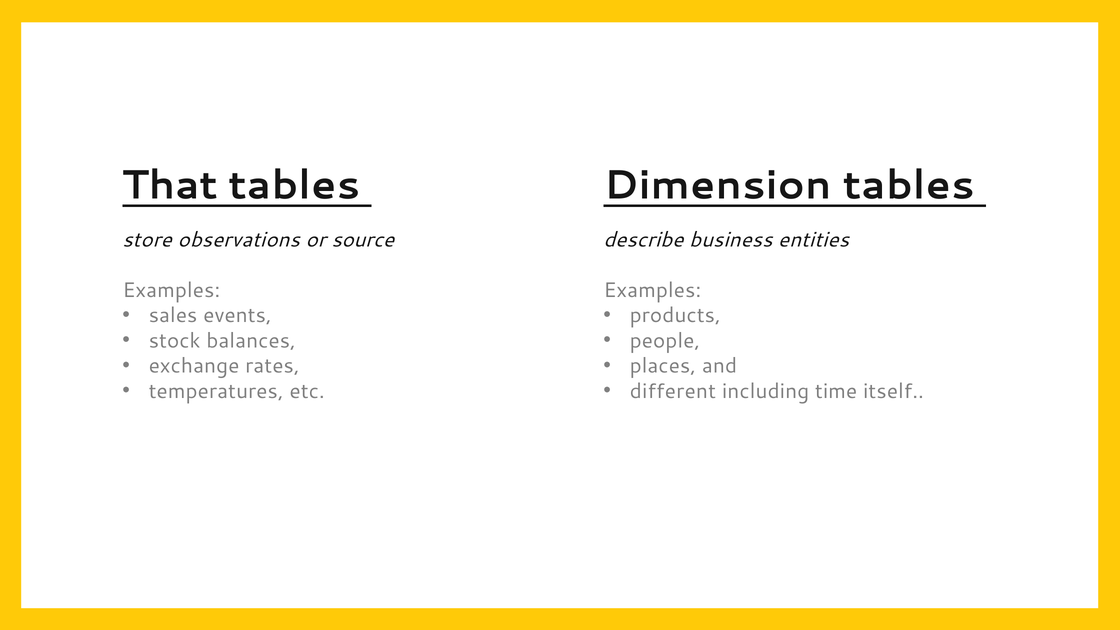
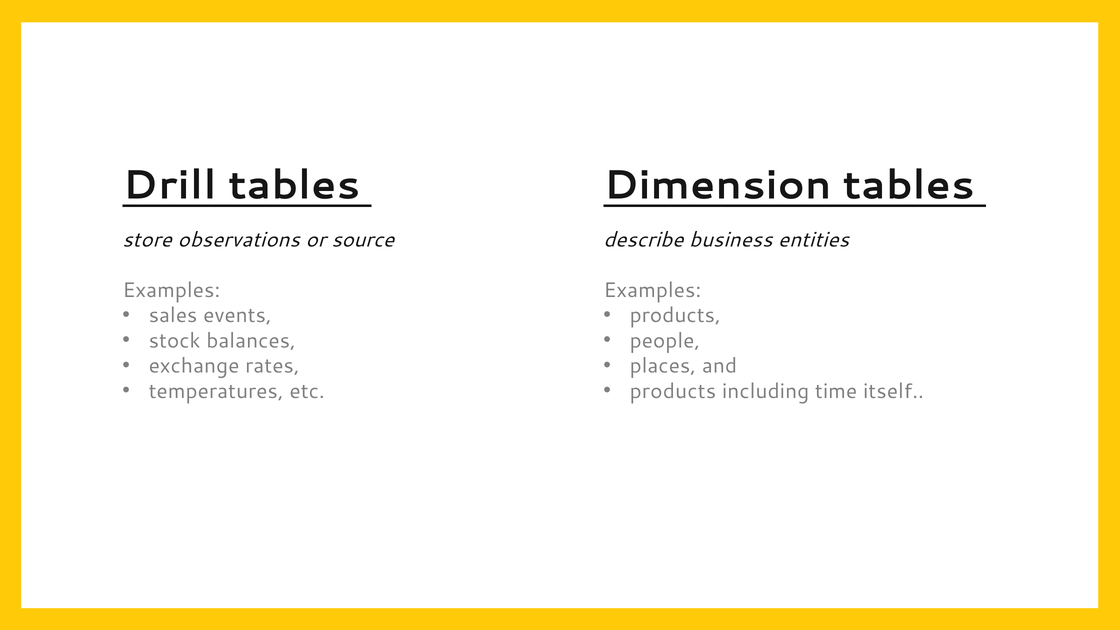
That: That -> Drill
different at (673, 391): different -> products
